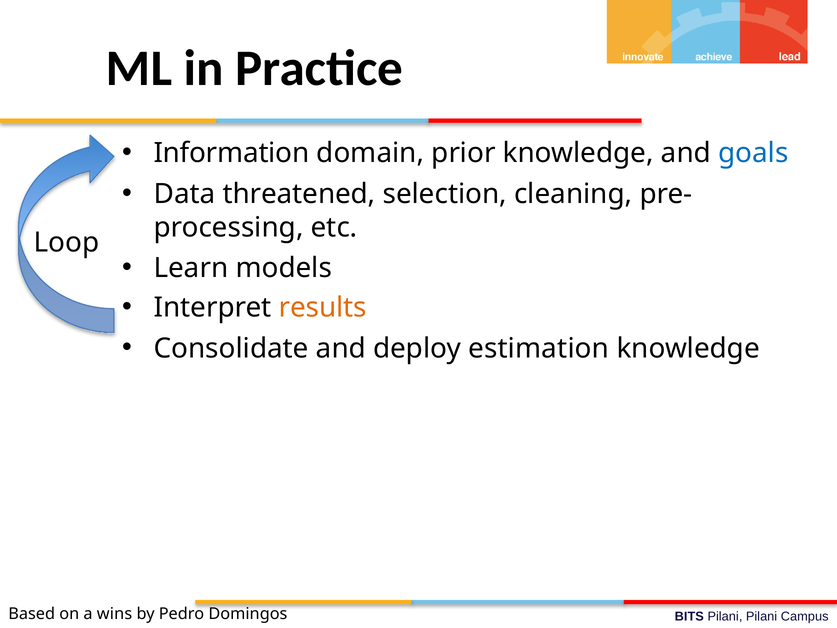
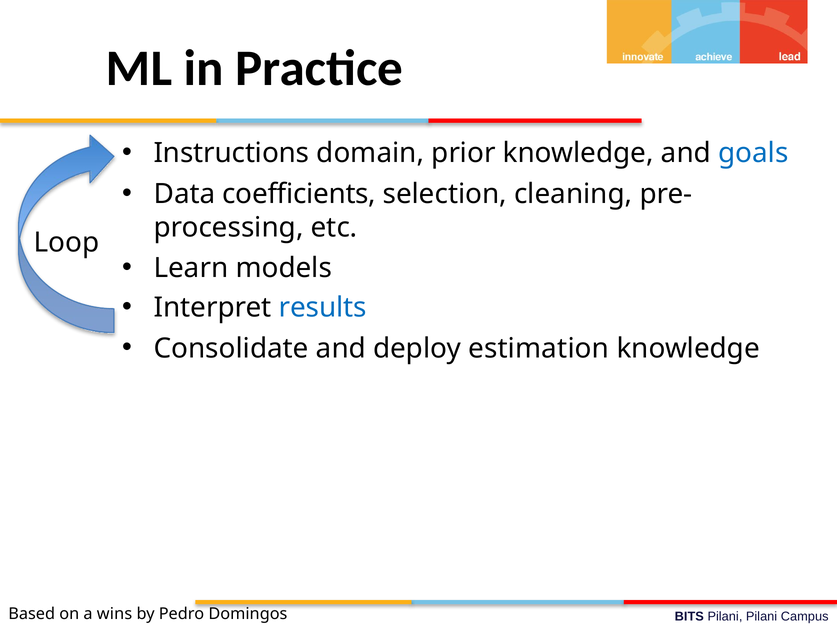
Information: Information -> Instructions
threatened: threatened -> coefficients
results colour: orange -> blue
